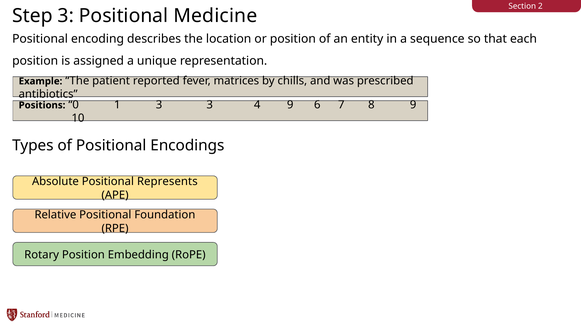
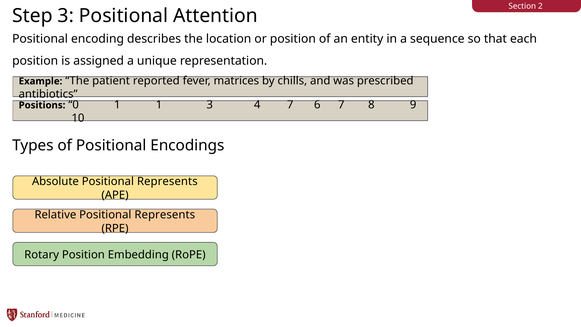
Medicine: Medicine -> Attention
1 3: 3 -> 1
4 9: 9 -> 7
Relative Positional Foundation: Foundation -> Represents
